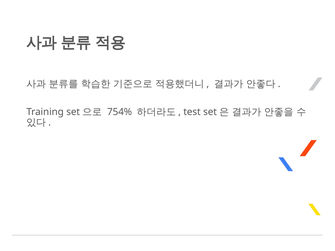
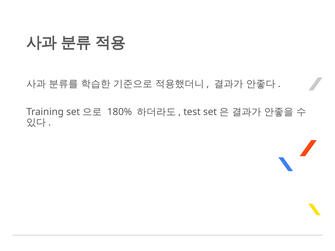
754%: 754% -> 180%
